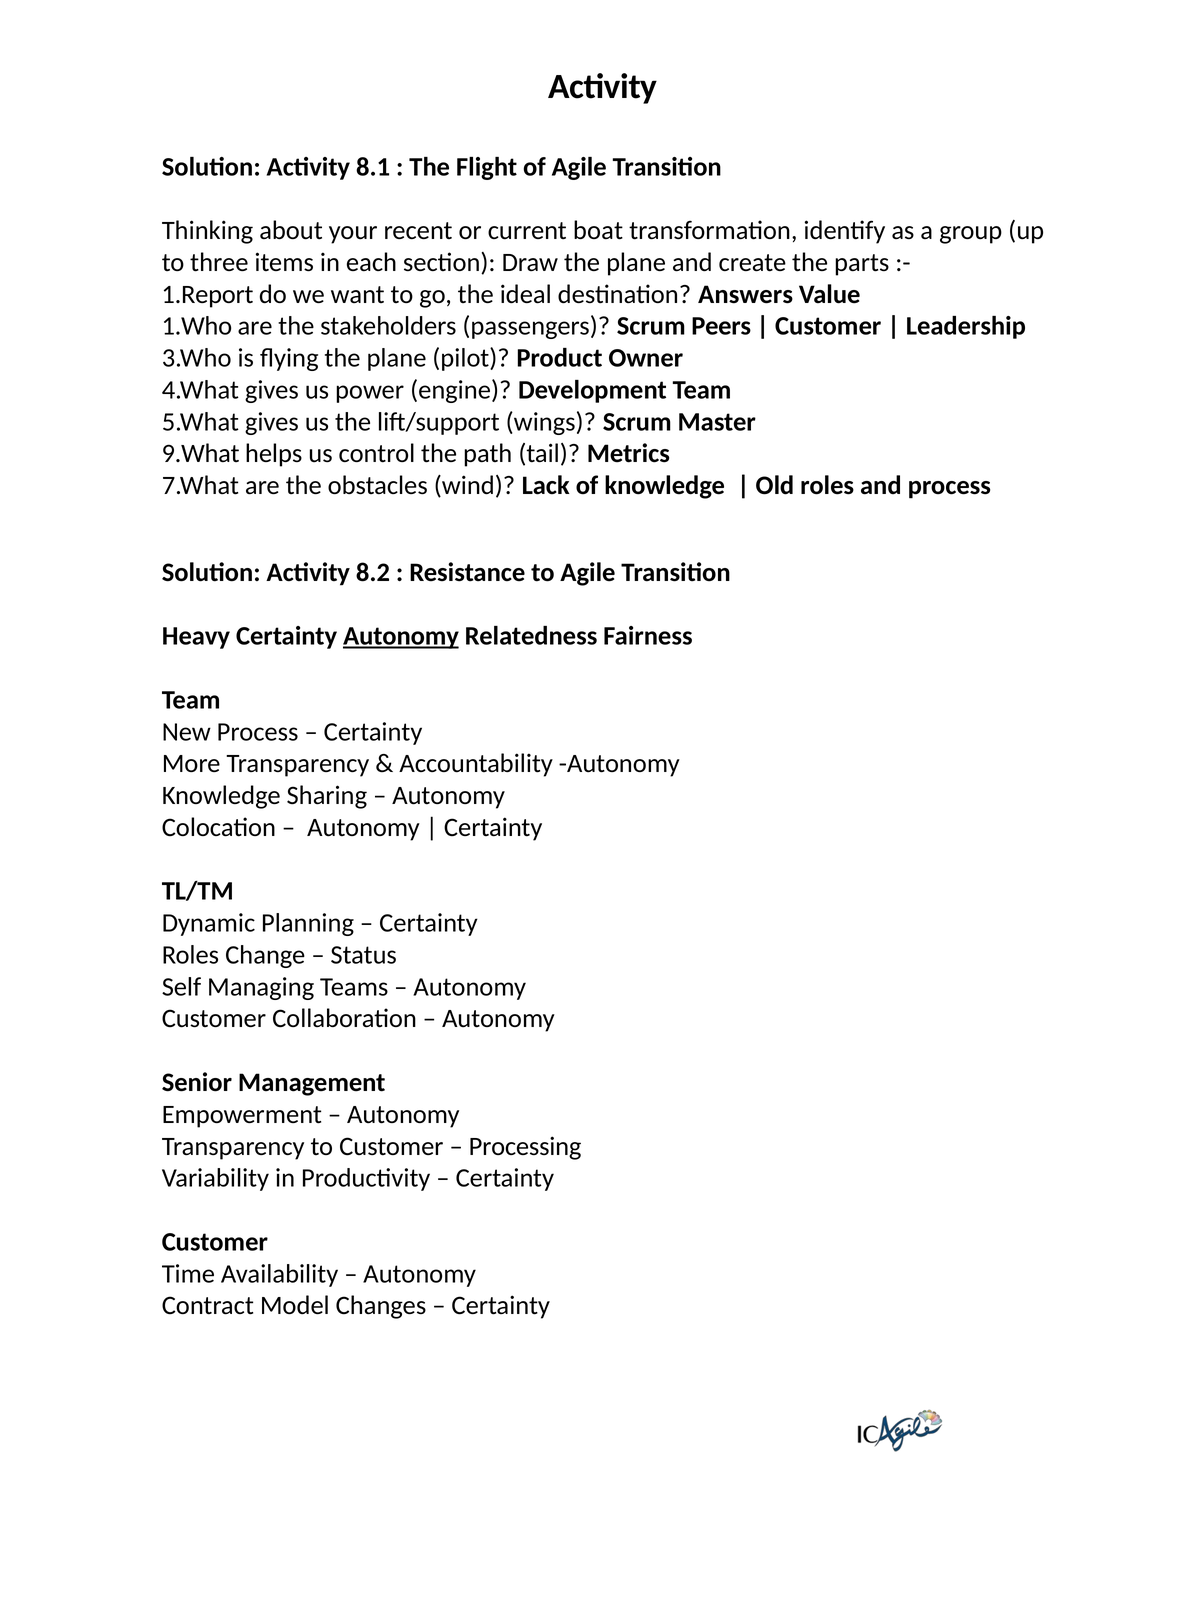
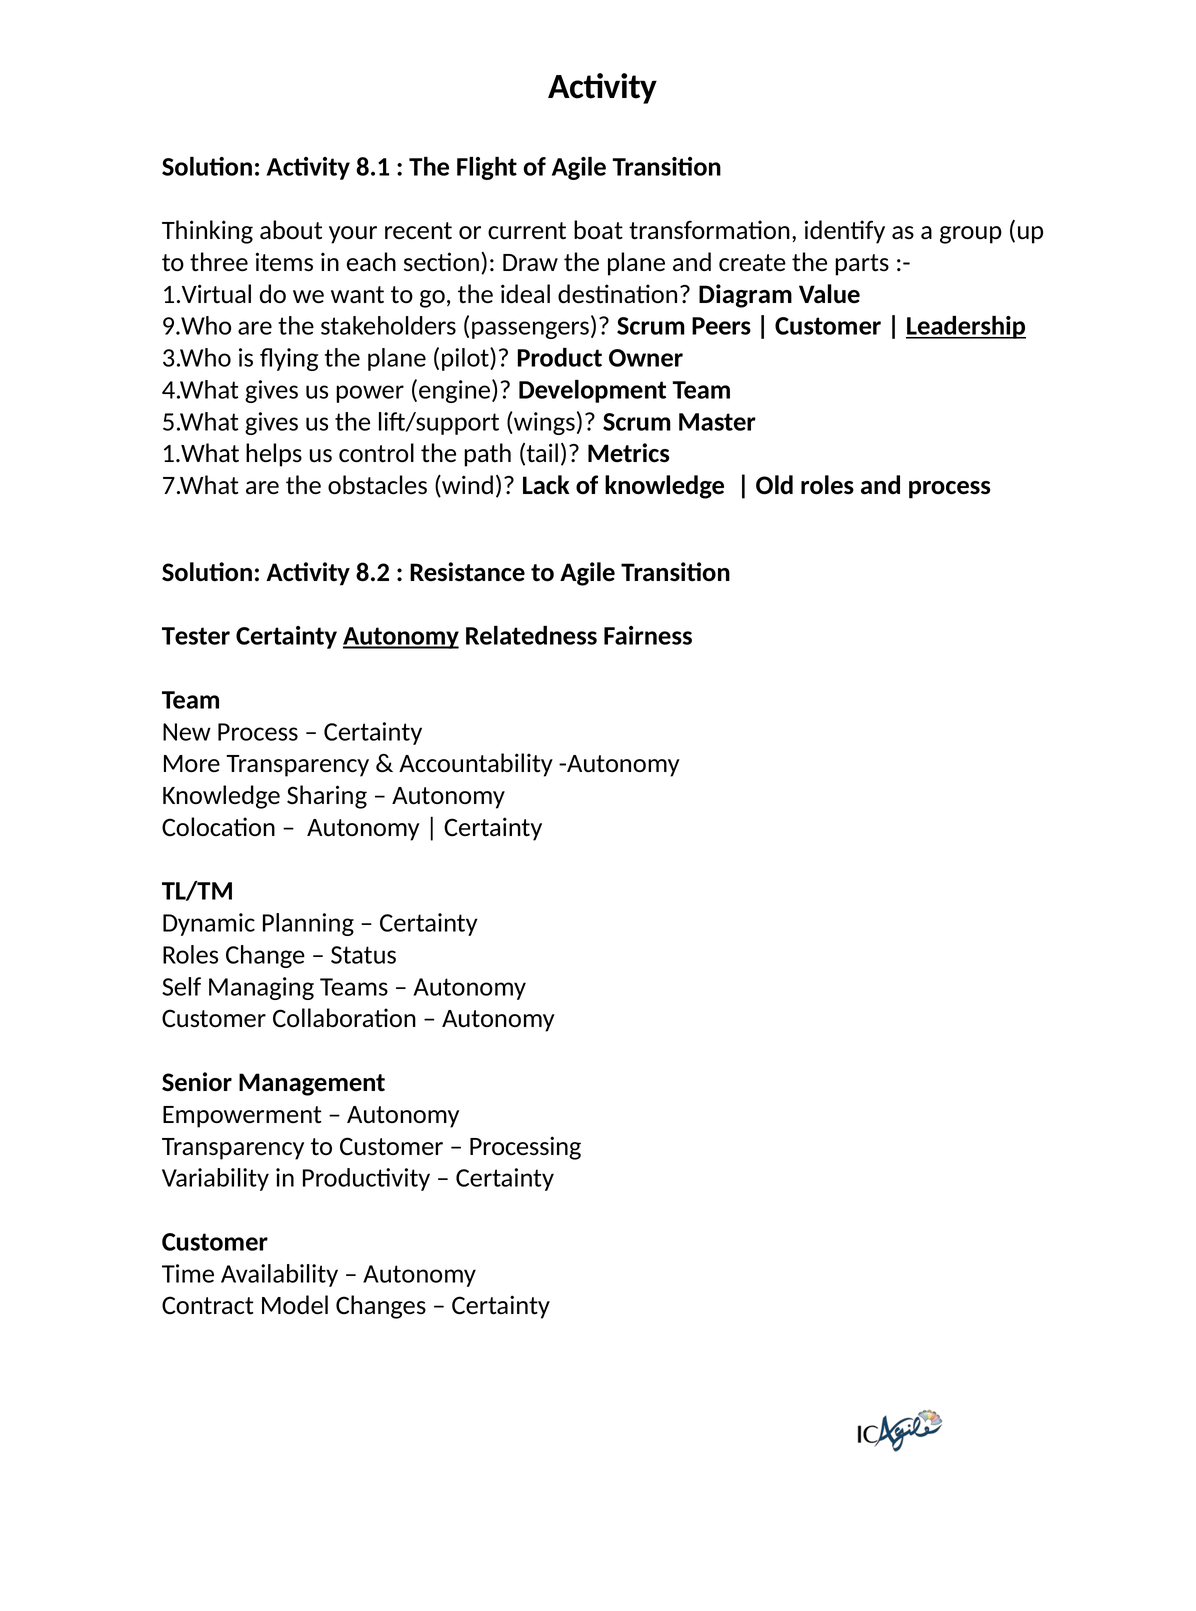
1.Report: 1.Report -> 1.Virtual
Answers: Answers -> Diagram
1.Who: 1.Who -> 9.Who
Leadership underline: none -> present
9.What: 9.What -> 1.What
Heavy: Heavy -> Tester
